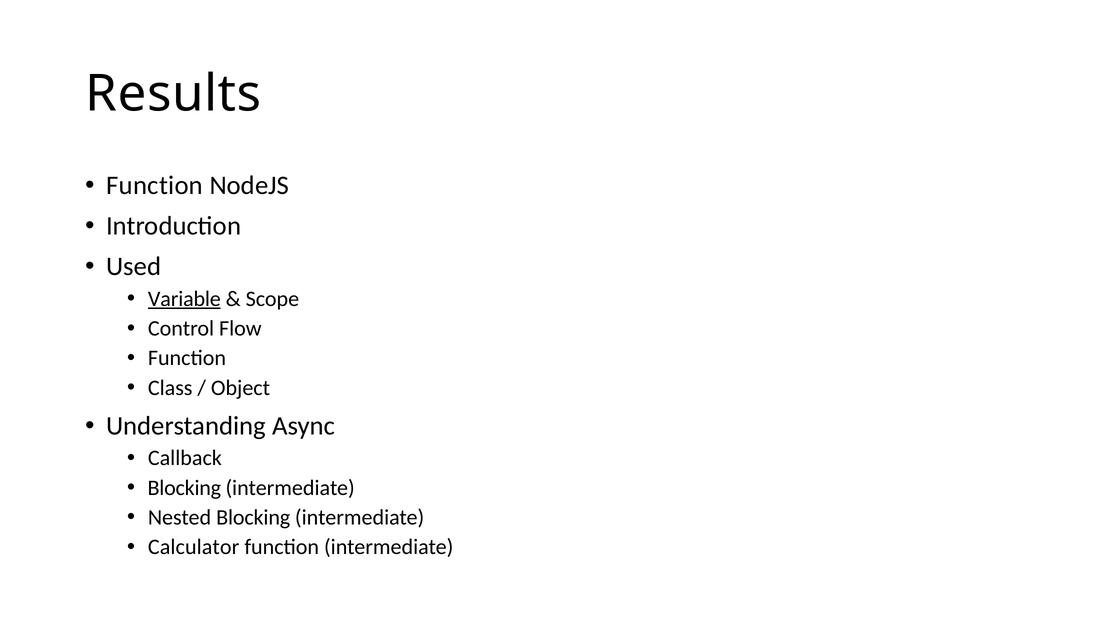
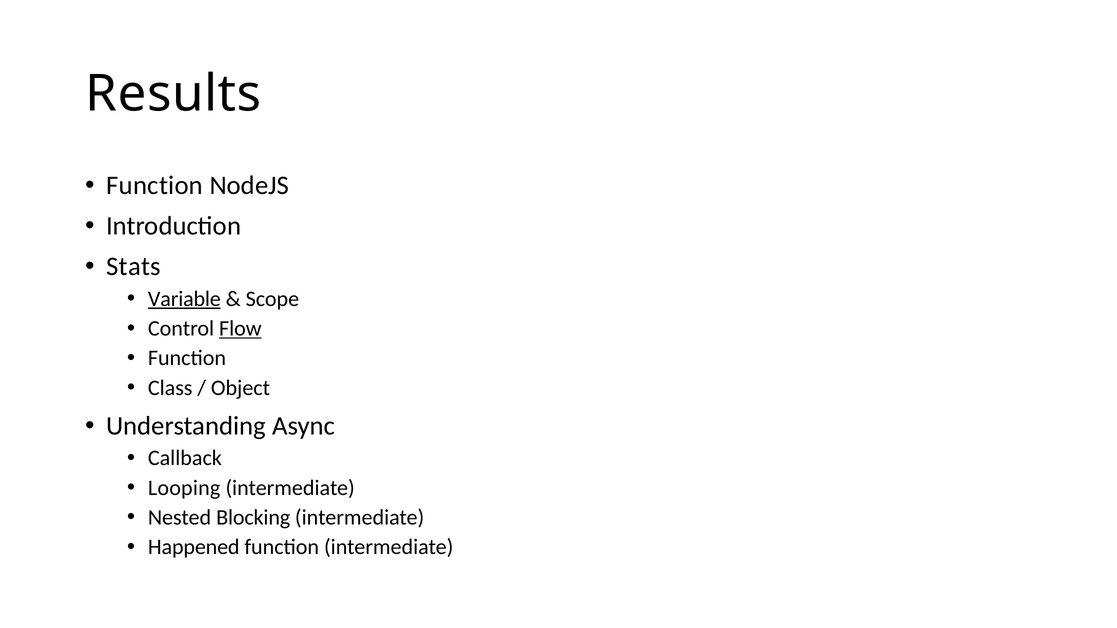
Used: Used -> Stats
Flow underline: none -> present
Blocking at (184, 488): Blocking -> Looping
Calculator: Calculator -> Happened
